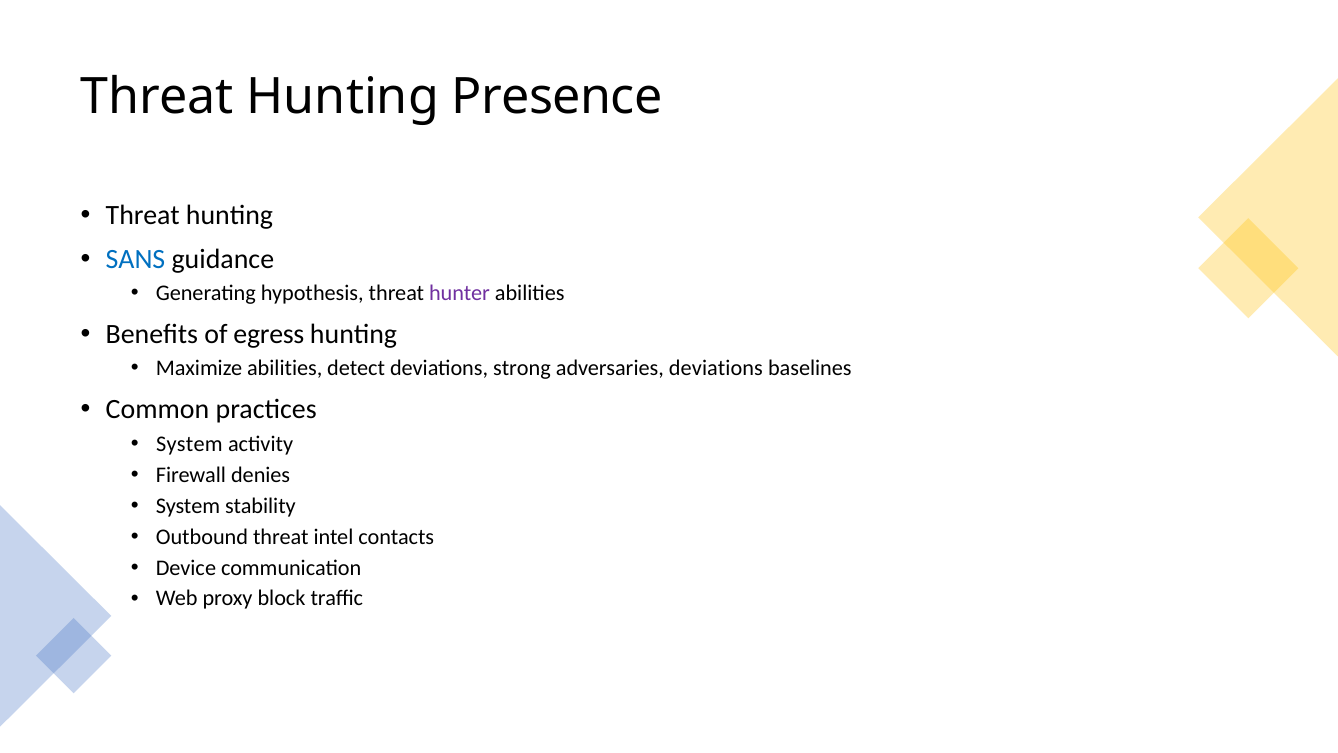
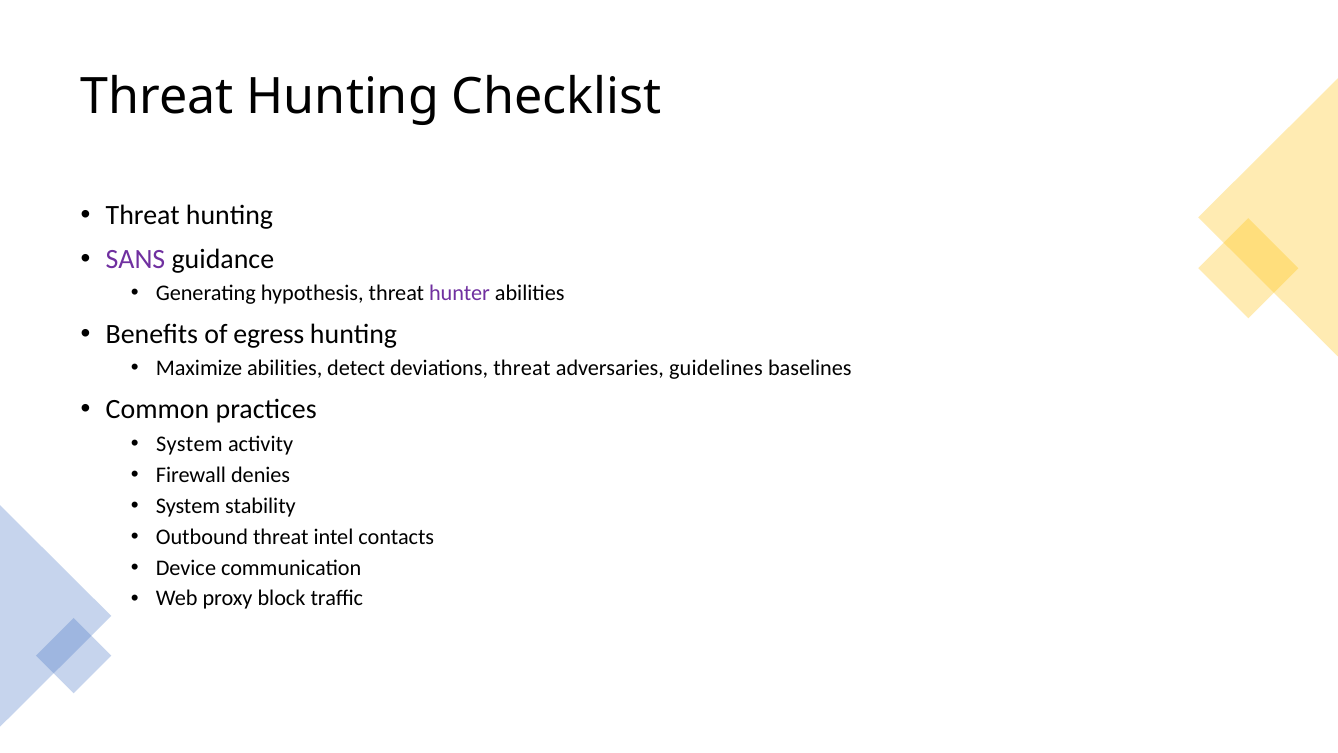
Presence: Presence -> Checklist
SANS colour: blue -> purple
deviations strong: strong -> threat
adversaries deviations: deviations -> guidelines
